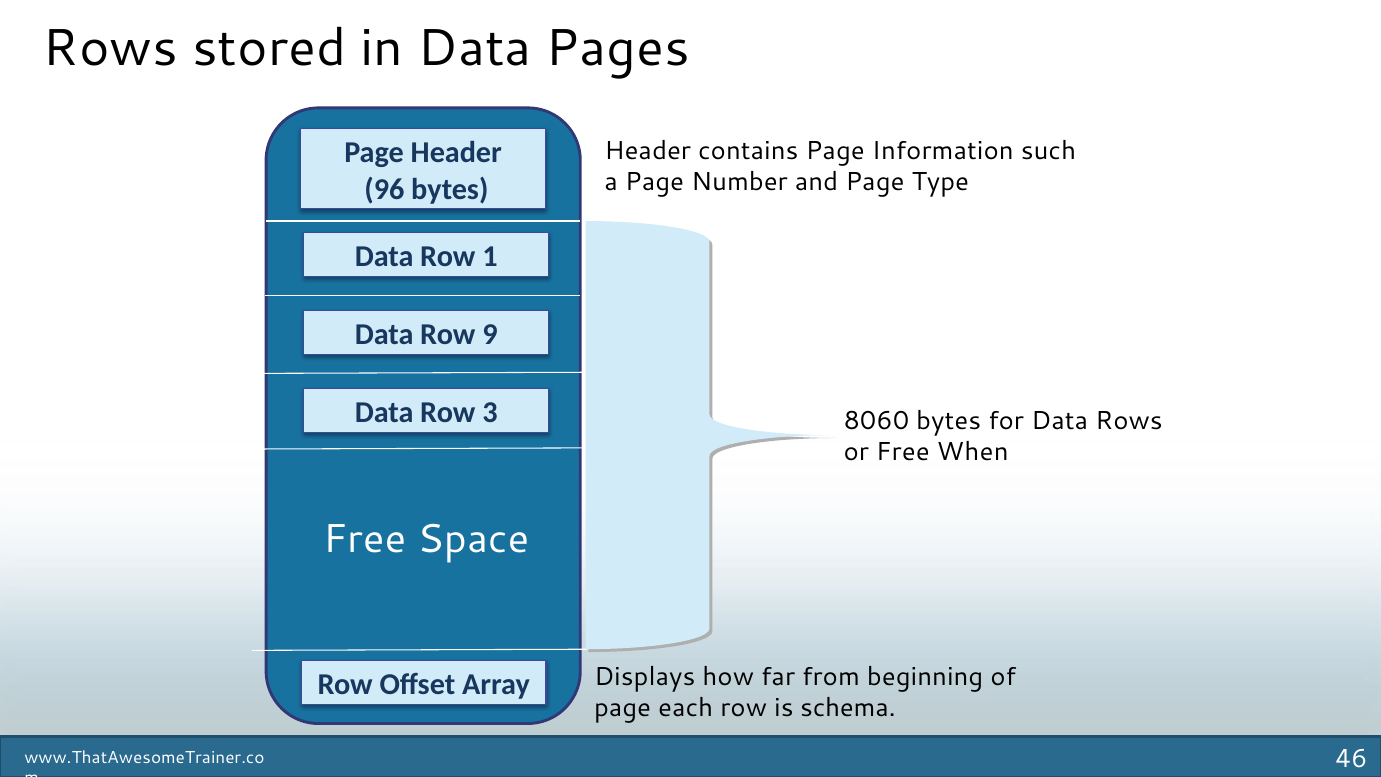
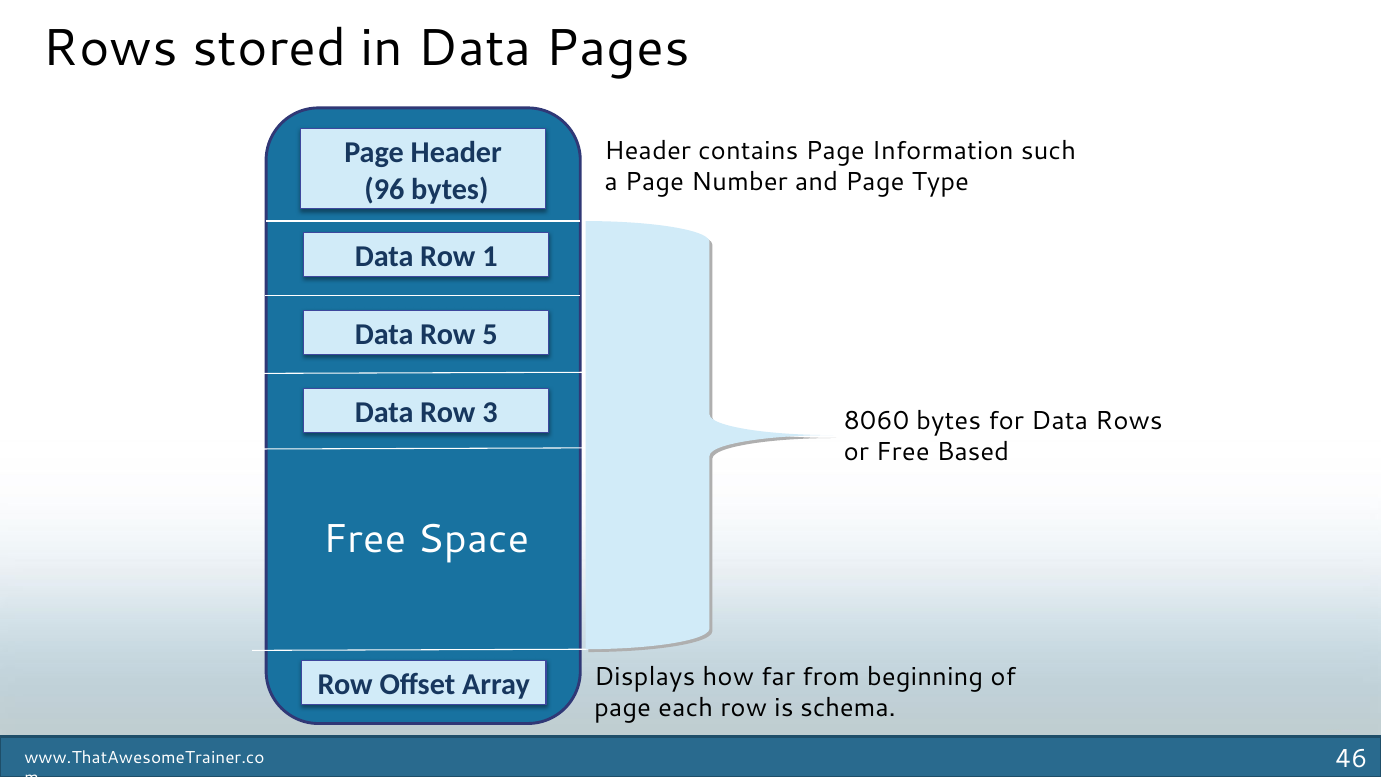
9: 9 -> 5
When: When -> Based
